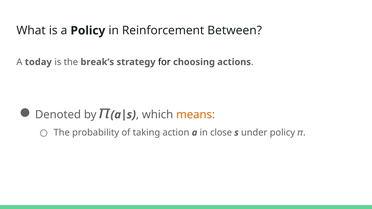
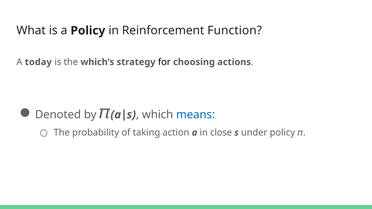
Between: Between -> Function
break’s: break’s -> which’s
means colour: orange -> blue
